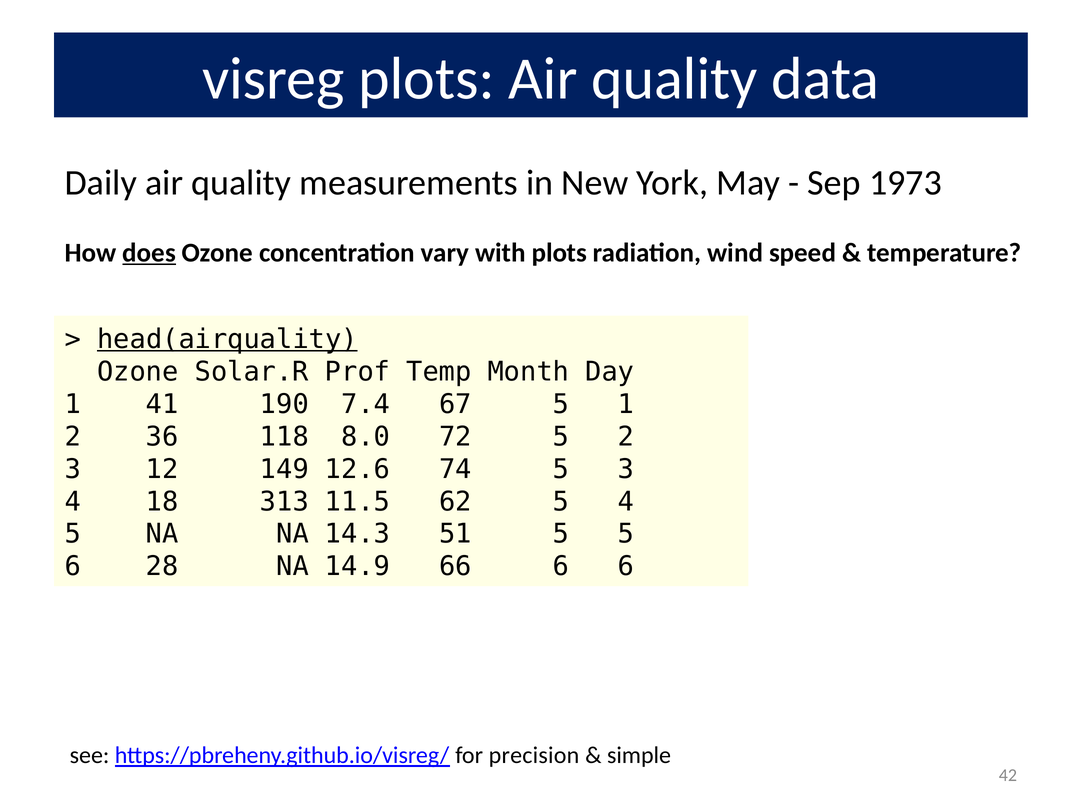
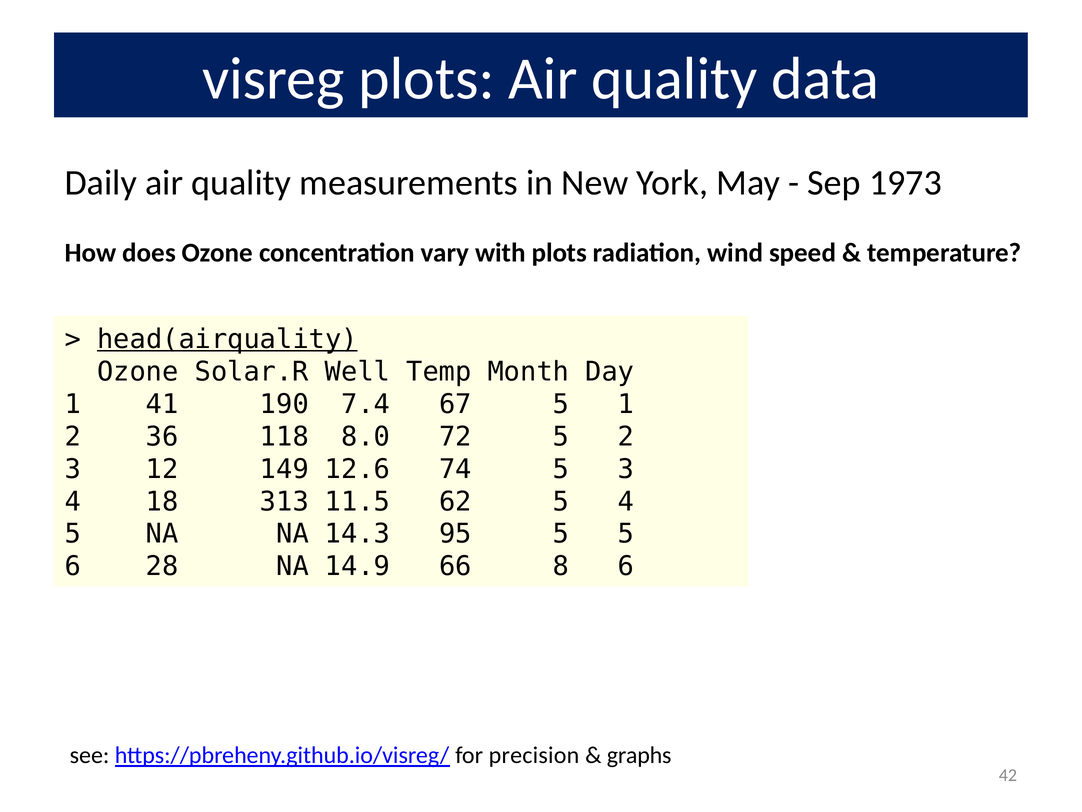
does underline: present -> none
Prof: Prof -> Well
51: 51 -> 95
66 6: 6 -> 8
simple: simple -> graphs
